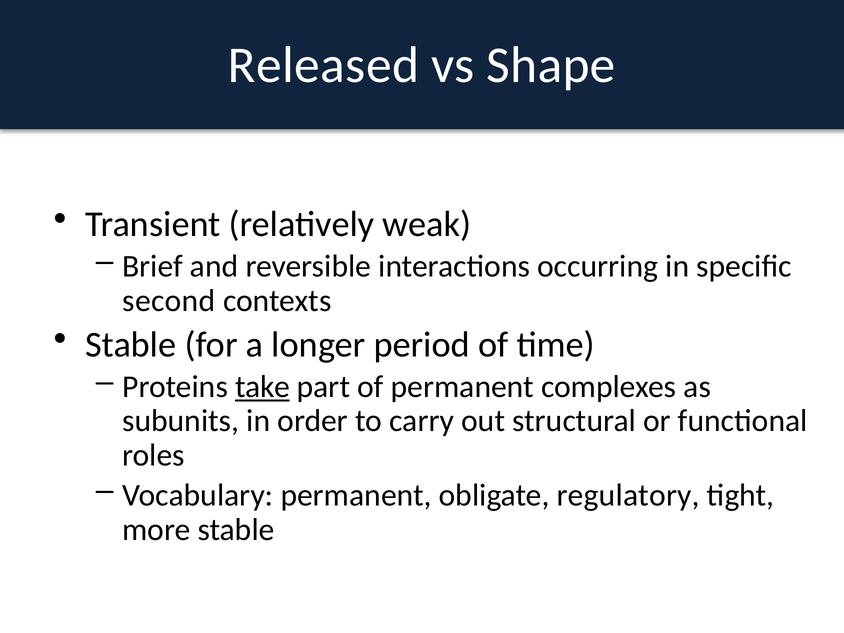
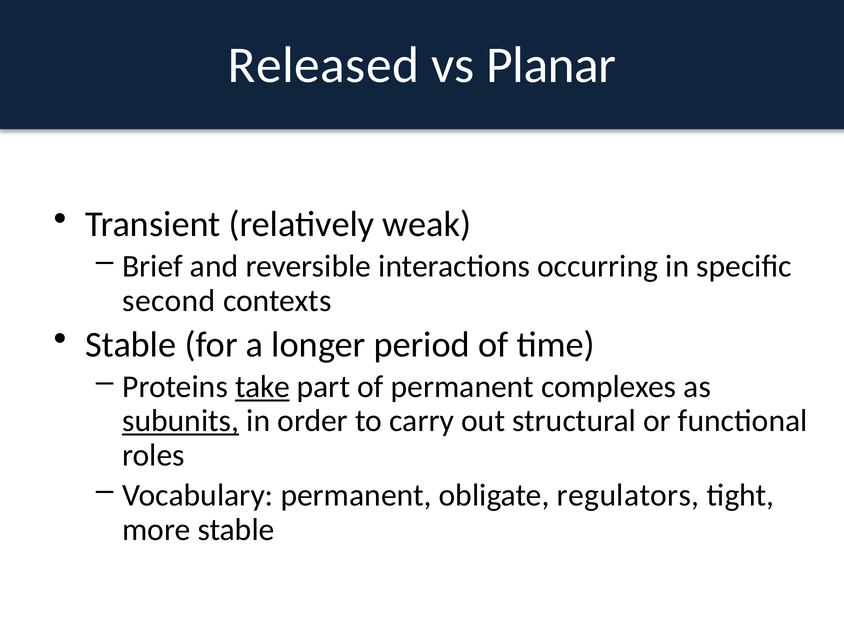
Shape: Shape -> Planar
subunits underline: none -> present
regulatory: regulatory -> regulators
